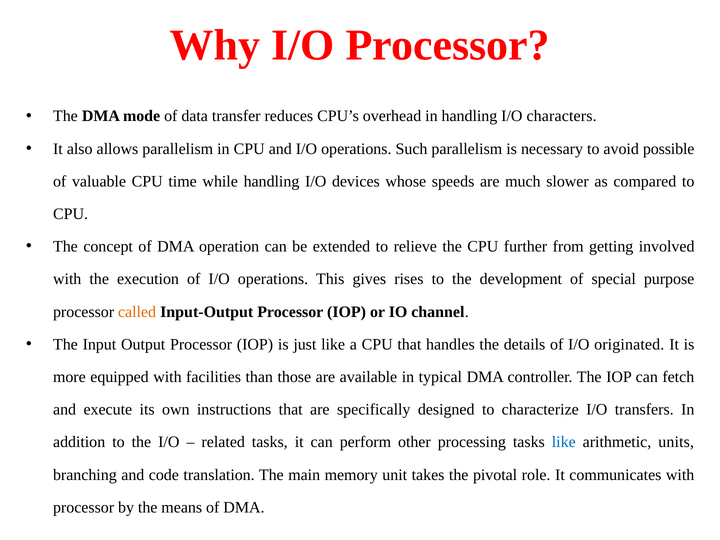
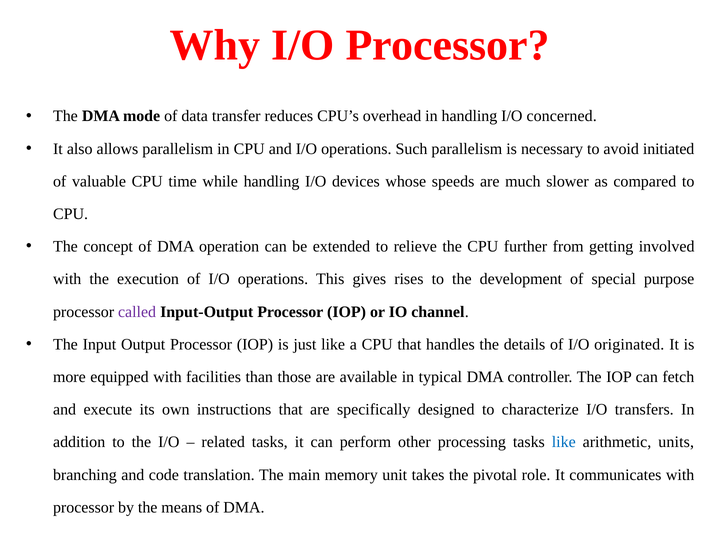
characters: characters -> concerned
possible: possible -> initiated
called colour: orange -> purple
